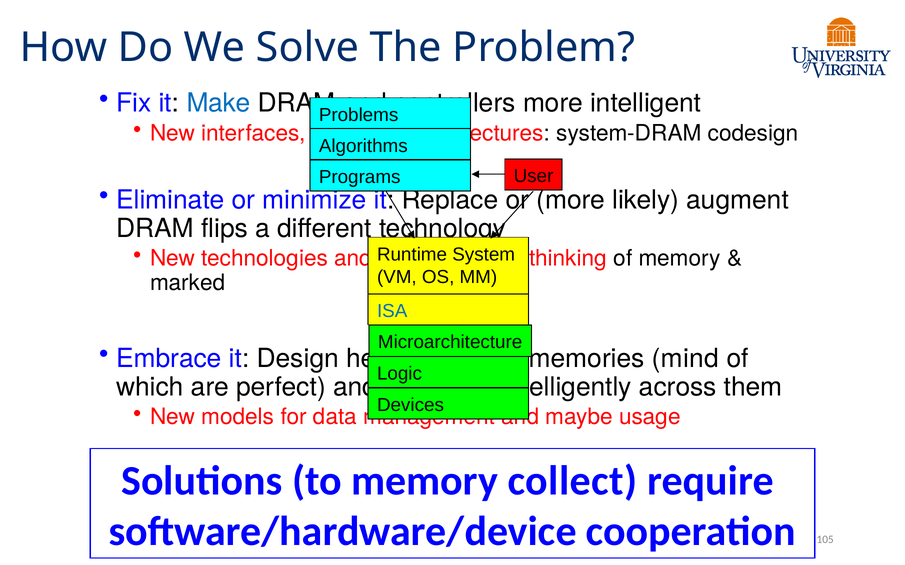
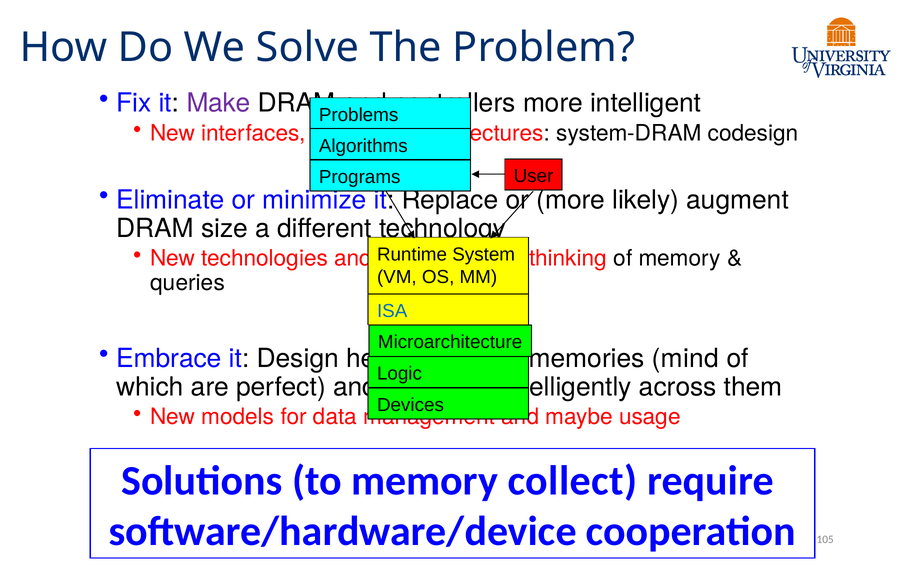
Make colour: blue -> purple
flips: flips -> size
marked: marked -> queries
